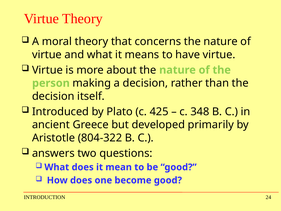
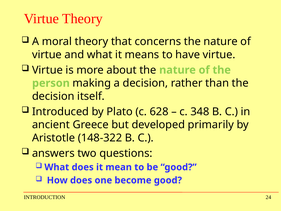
425: 425 -> 628
804-322: 804-322 -> 148-322
